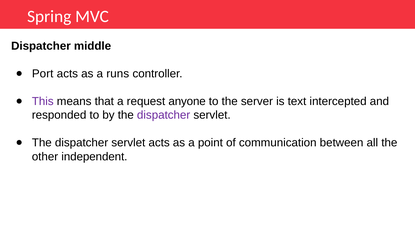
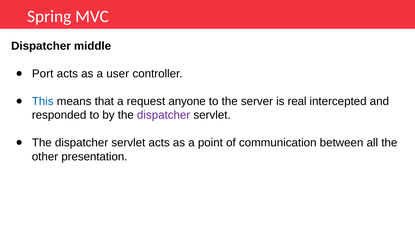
runs: runs -> user
This colour: purple -> blue
text: text -> real
independent: independent -> presentation
